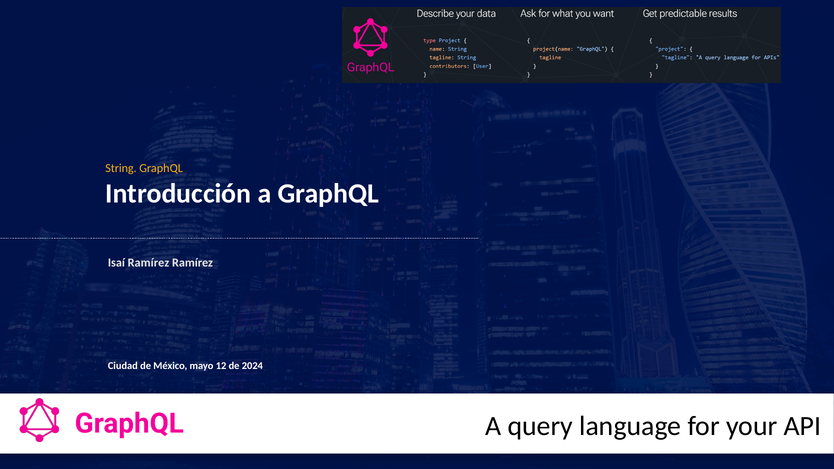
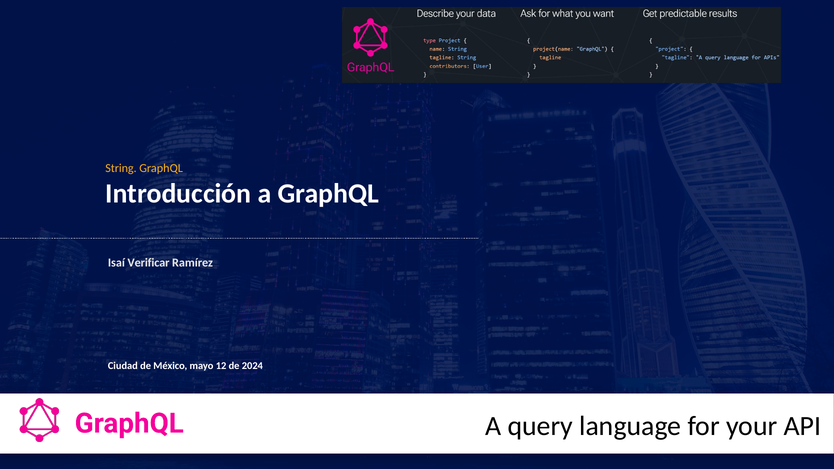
Isaí Ramírez: Ramírez -> Verificar
